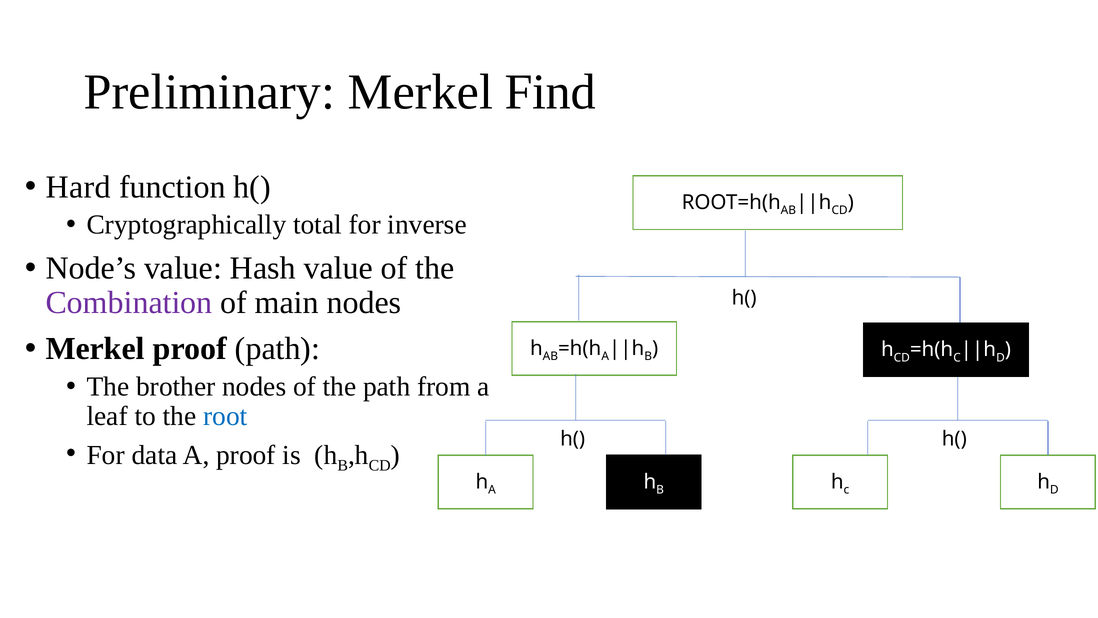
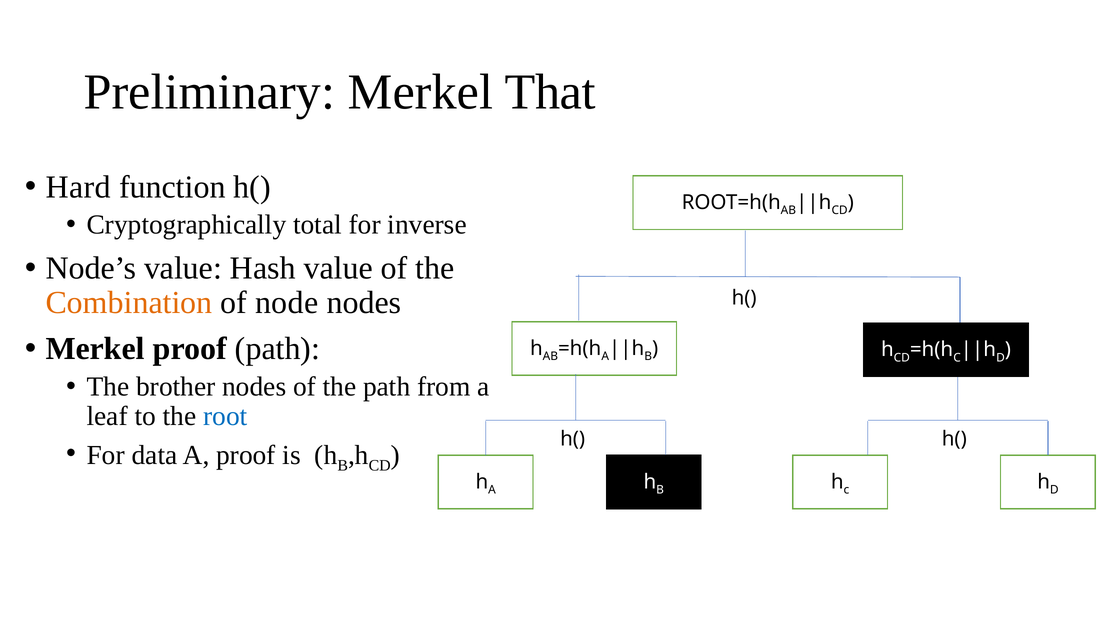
Find: Find -> That
Combination colour: purple -> orange
main: main -> node
